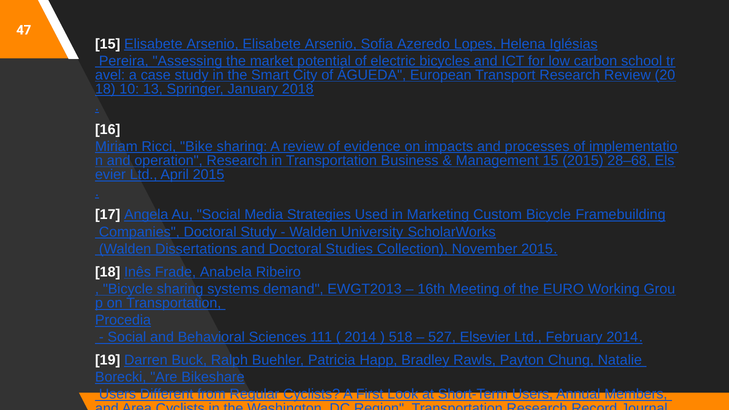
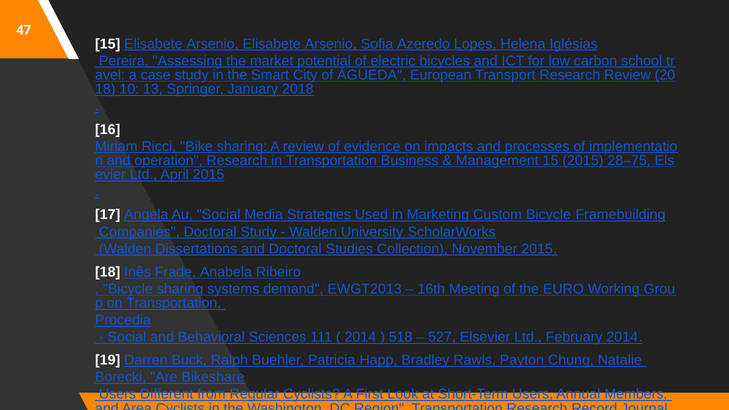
28–68: 28–68 -> 28–75
